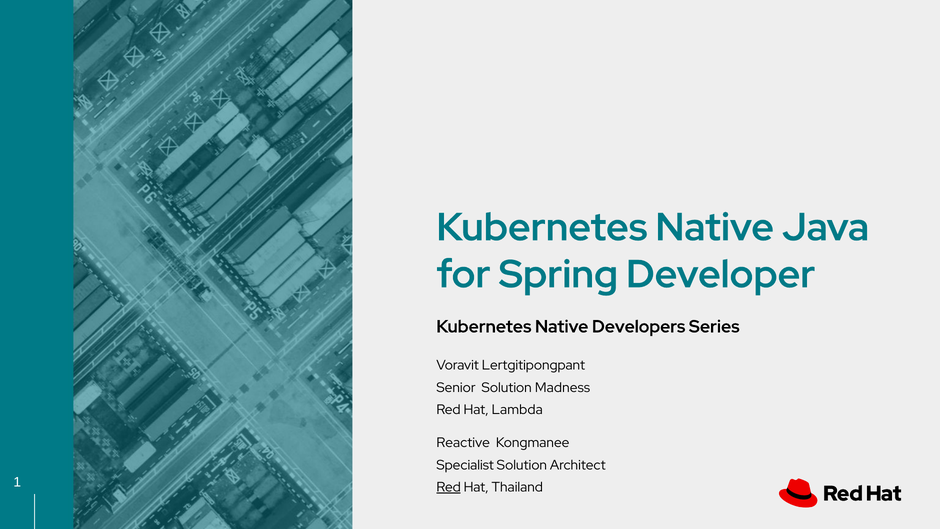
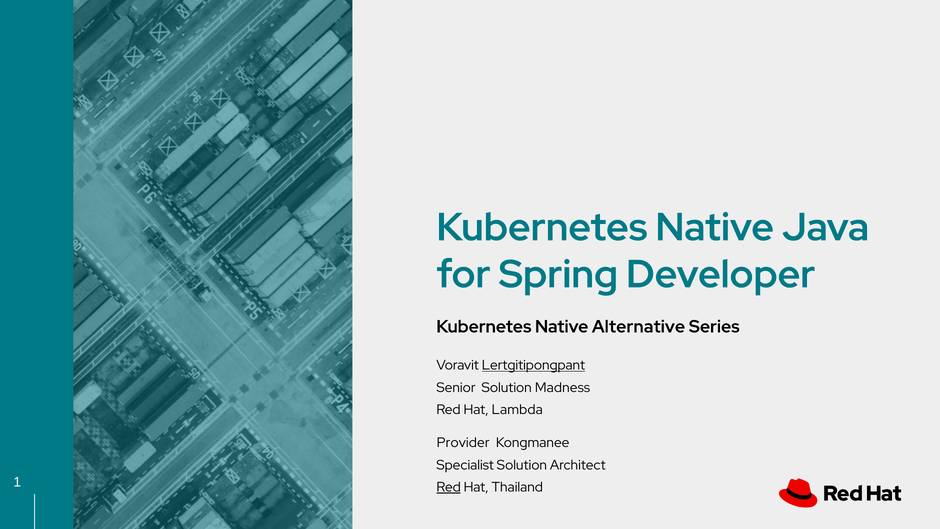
Developers: Developers -> Alternative
Lertgitipongpant underline: none -> present
Reactive: Reactive -> Provider
